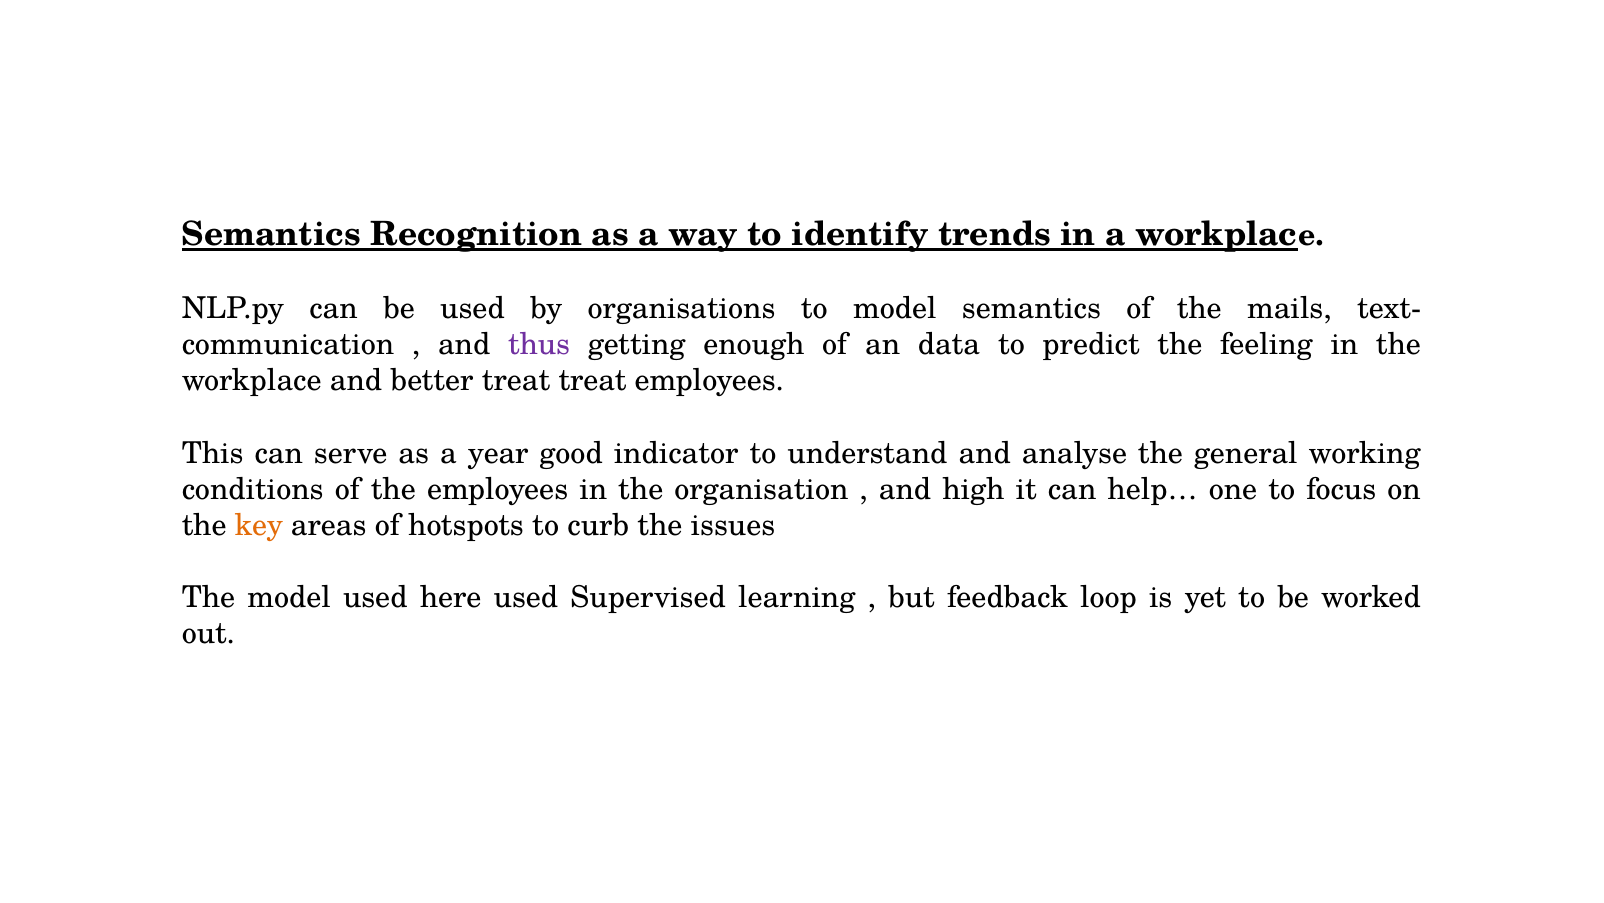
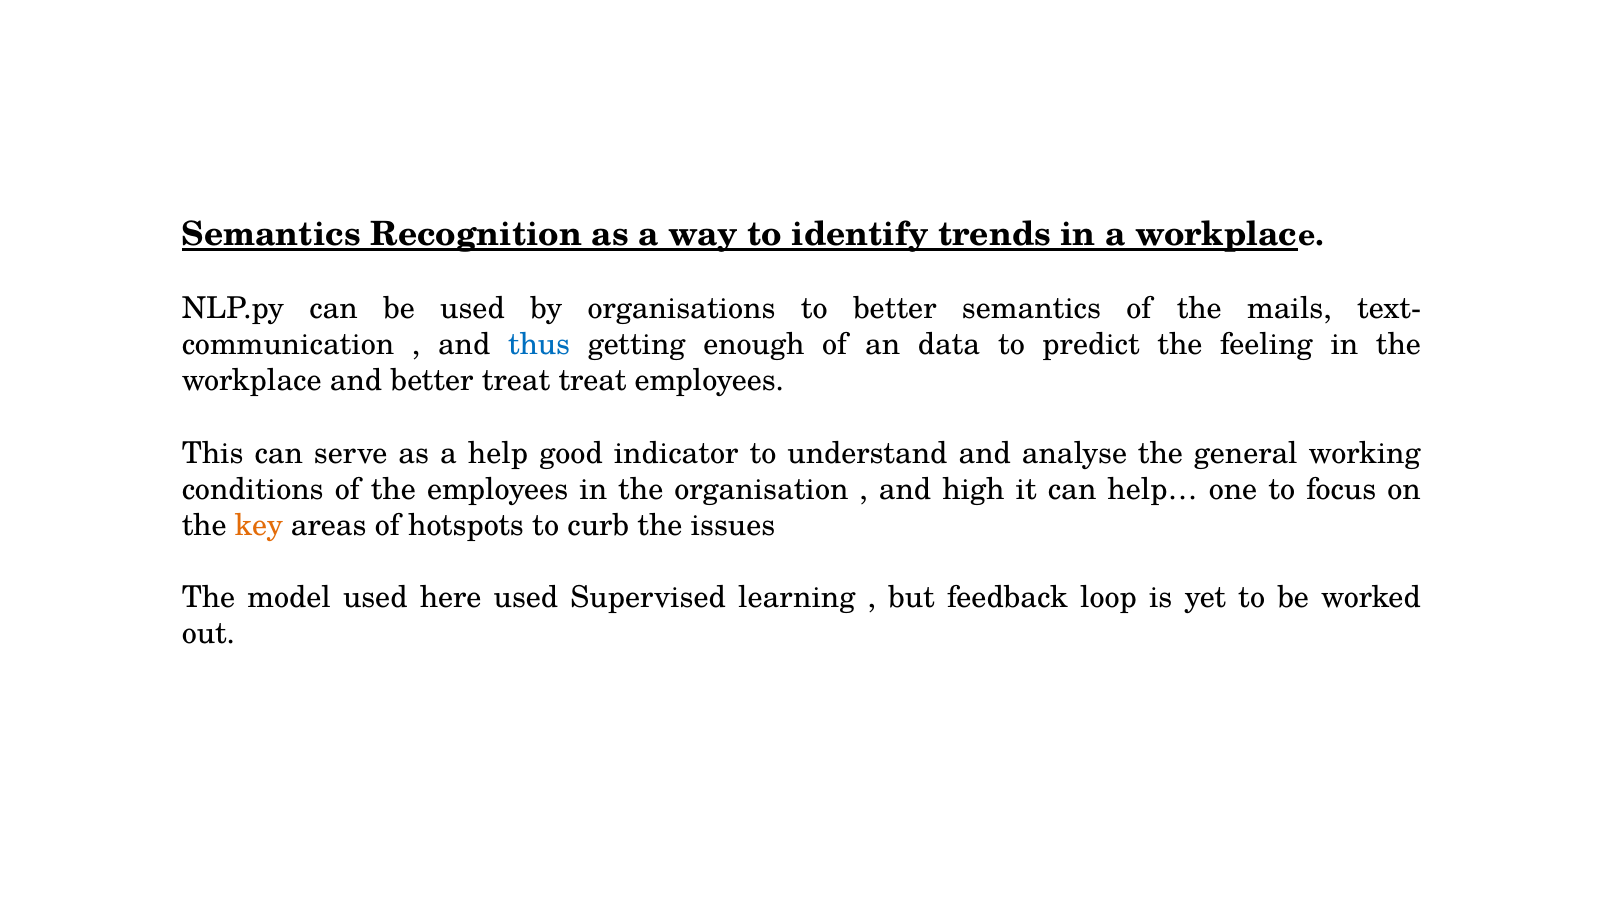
to model: model -> better
thus colour: purple -> blue
year: year -> help
